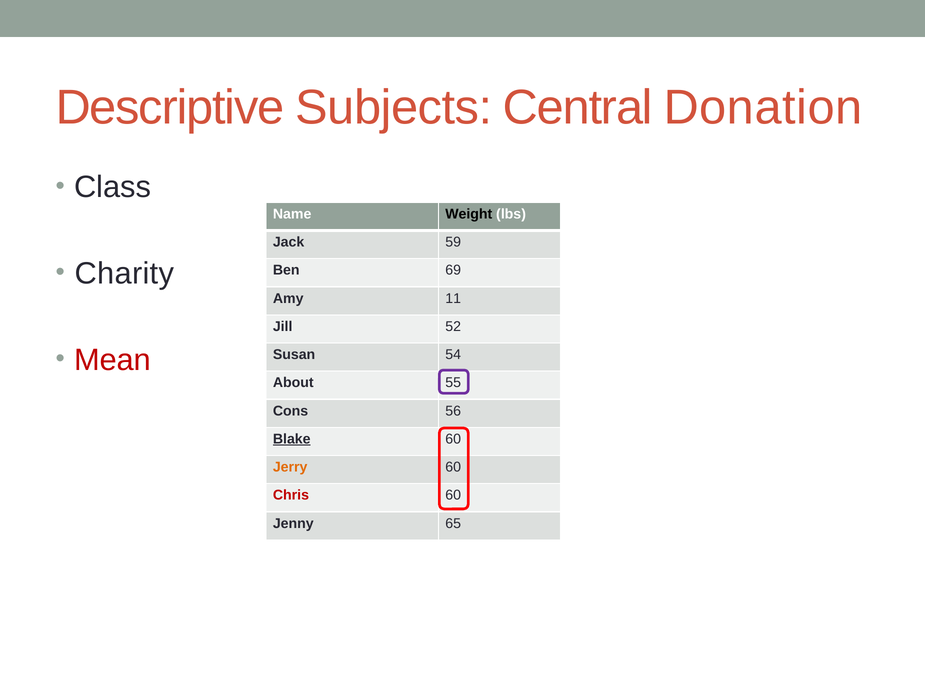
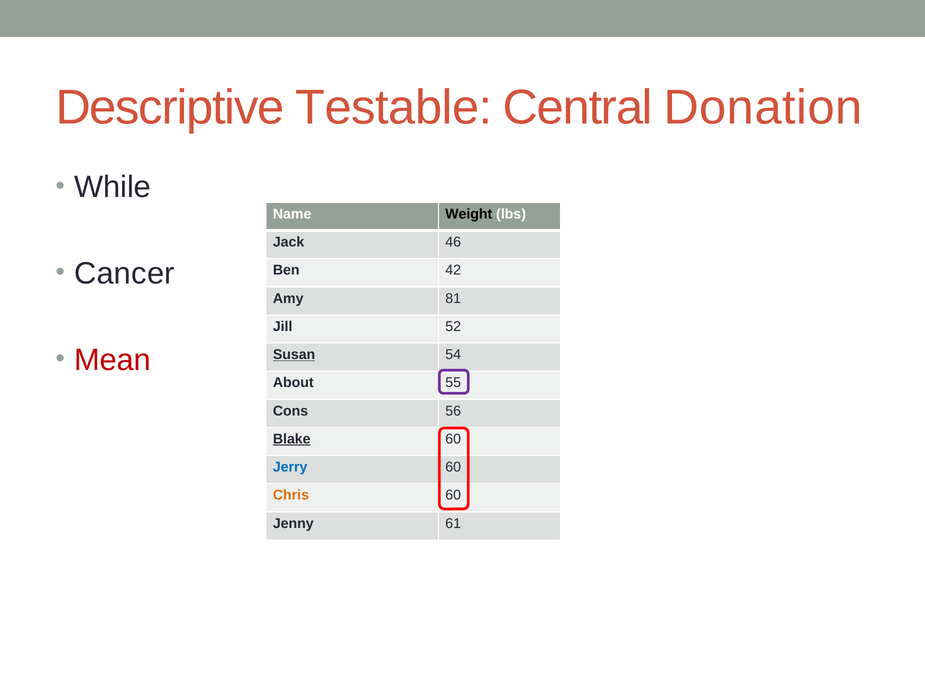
Subjects: Subjects -> Testable
Class: Class -> While
59: 59 -> 46
Charity: Charity -> Cancer
69: 69 -> 42
11: 11 -> 81
Susan underline: none -> present
Jerry colour: orange -> blue
Chris colour: red -> orange
65: 65 -> 61
